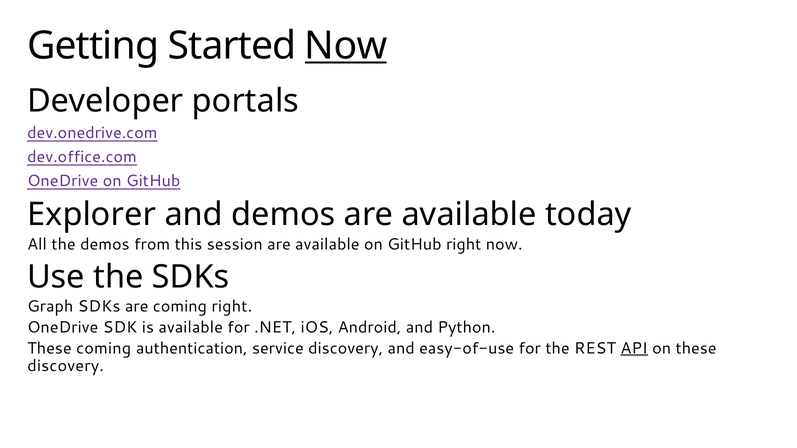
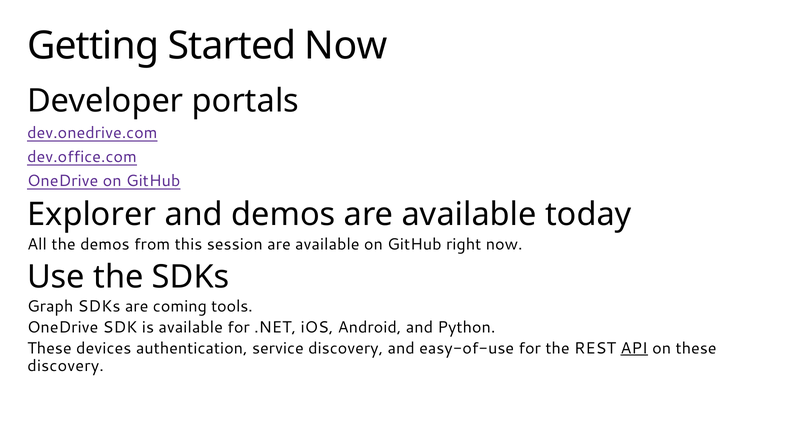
Now at (346, 46) underline: present -> none
coming right: right -> tools
These coming: coming -> devices
